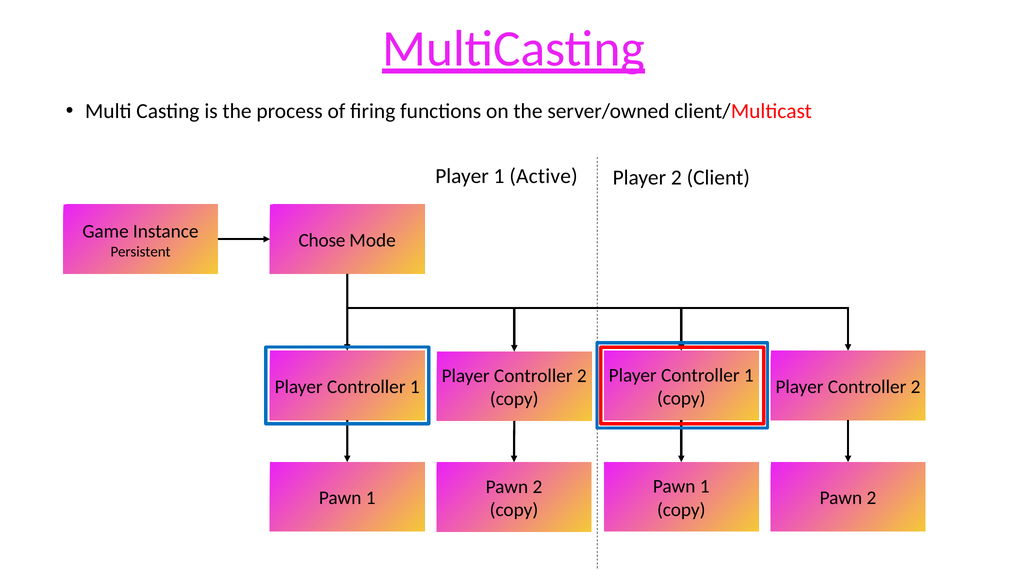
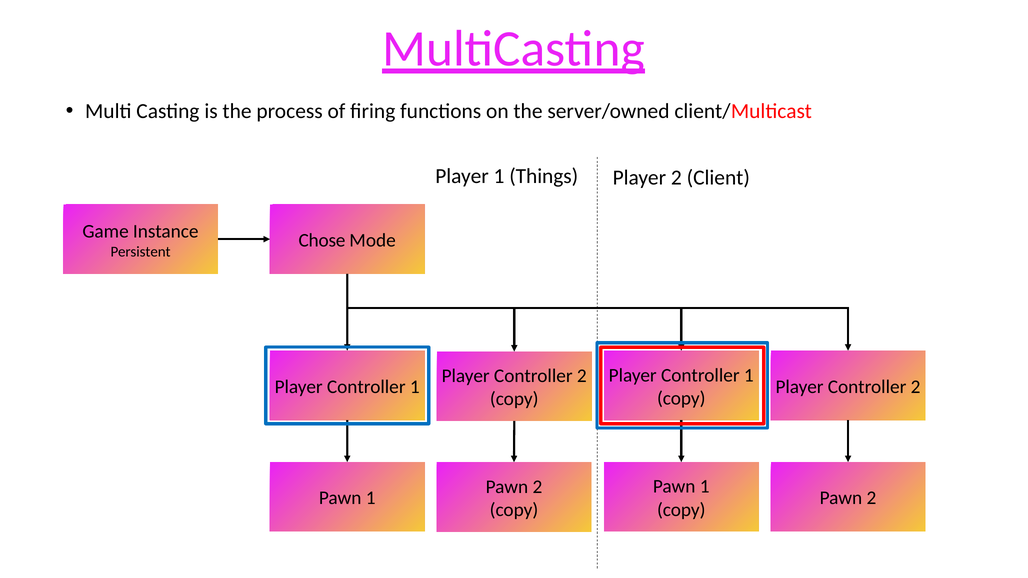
Active: Active -> Things
